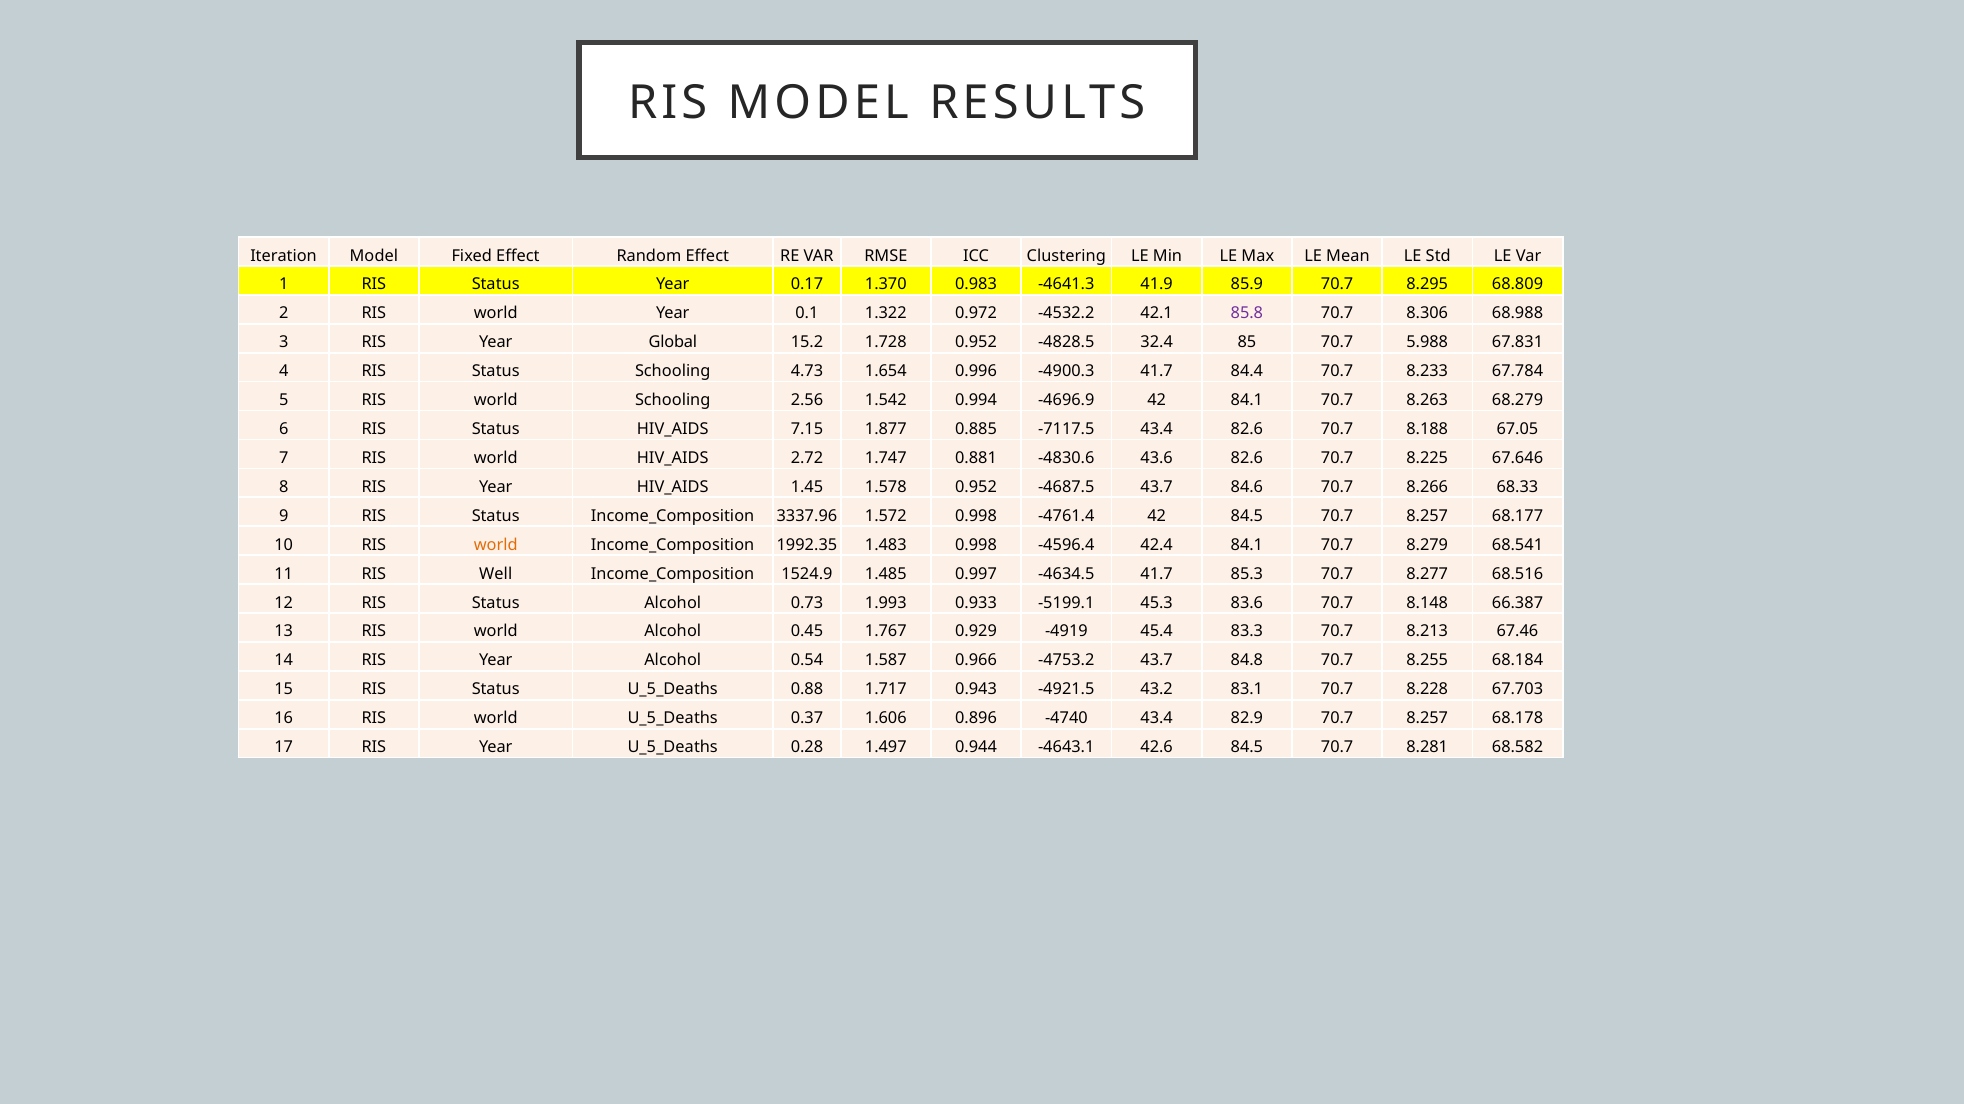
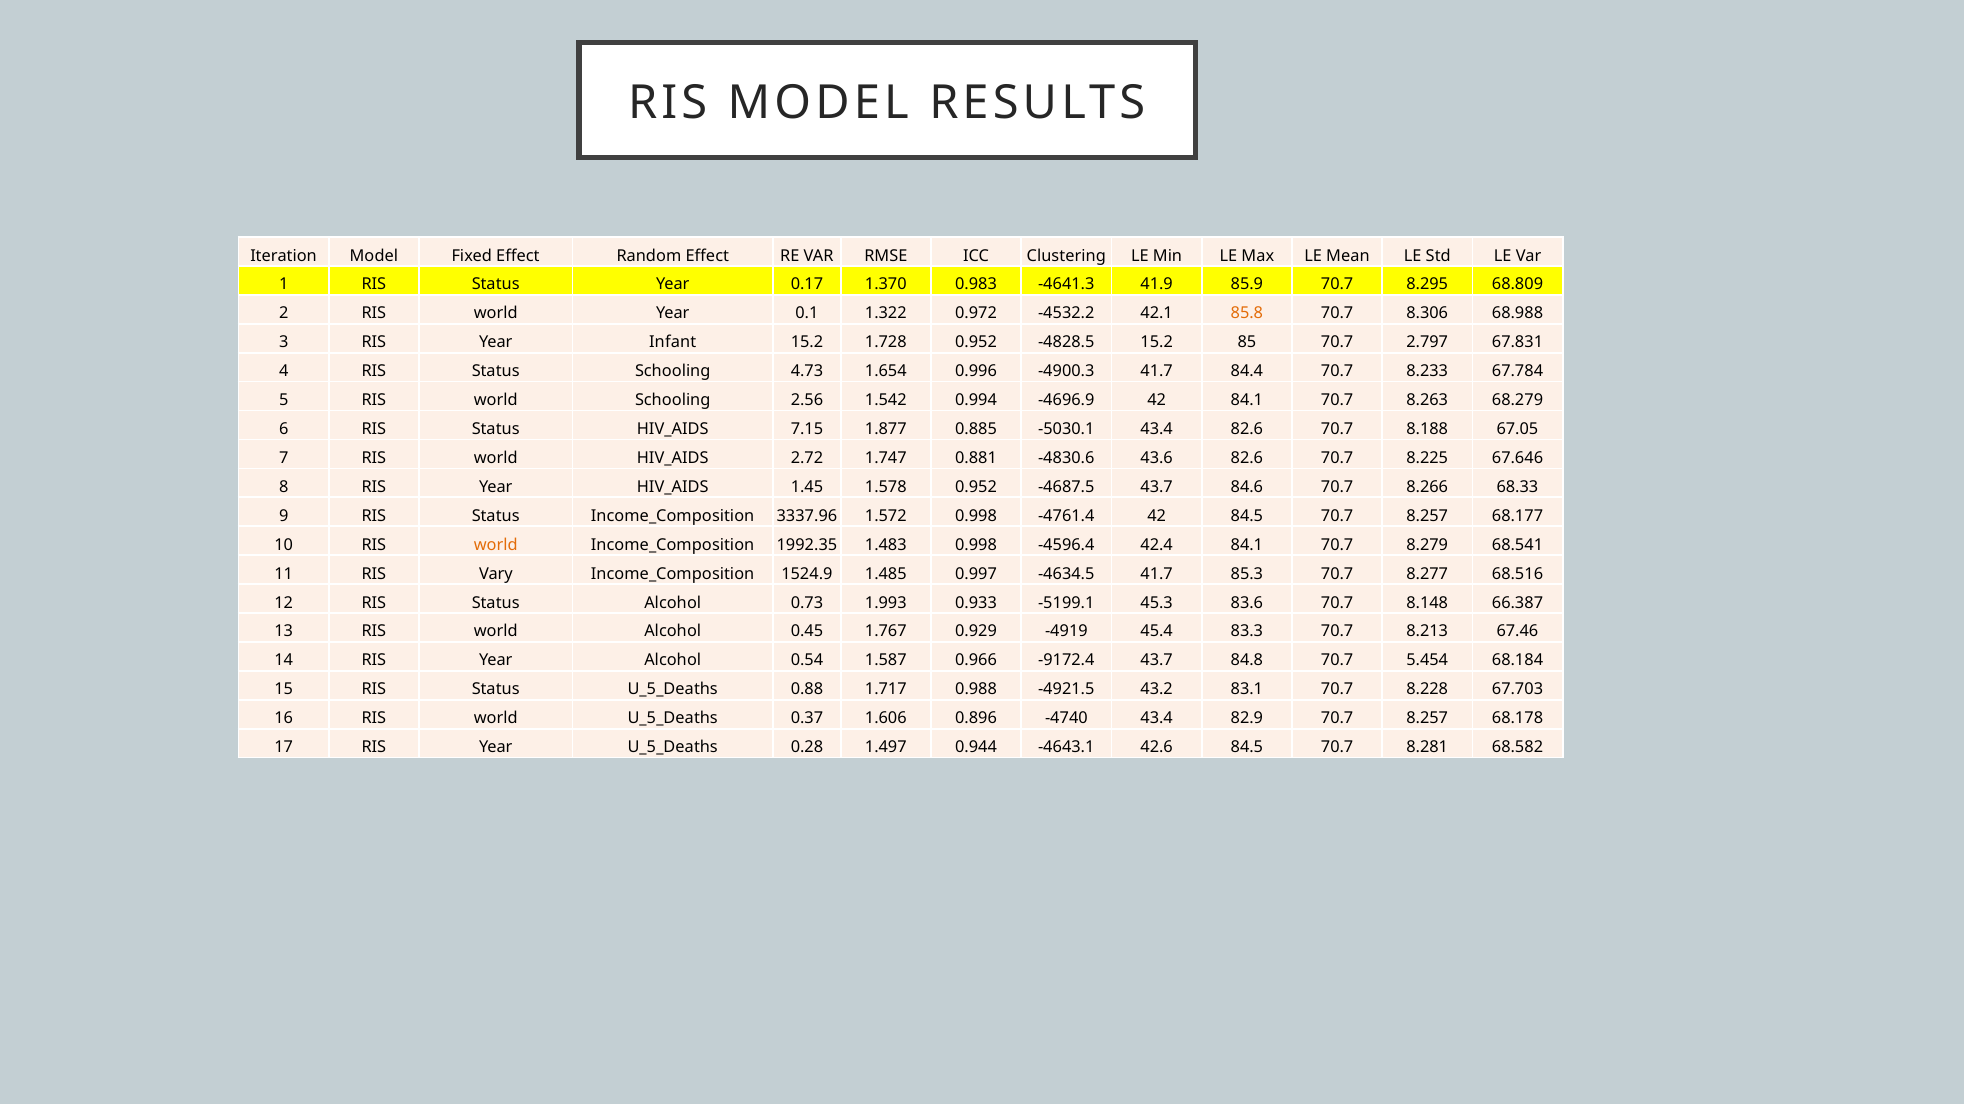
85.8 colour: purple -> orange
Global: Global -> Infant
-4828.5 32.4: 32.4 -> 15.2
5.988: 5.988 -> 2.797
-7117.5: -7117.5 -> -5030.1
Well: Well -> Vary
-4753.2: -4753.2 -> -9172.4
8.255: 8.255 -> 5.454
0.943: 0.943 -> 0.988
